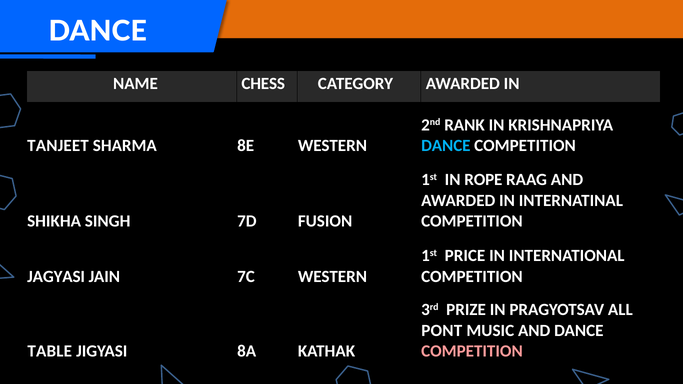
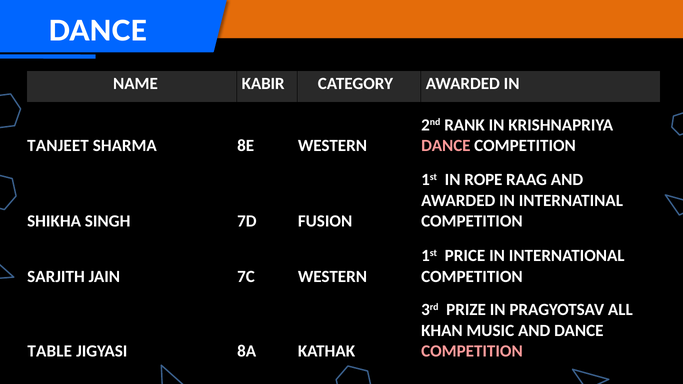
CHESS: CHESS -> KABIR
DANCE at (446, 146) colour: light blue -> pink
JAGYASI: JAGYASI -> SARJITH
PONT: PONT -> KHAN
